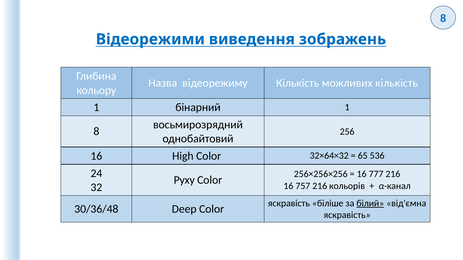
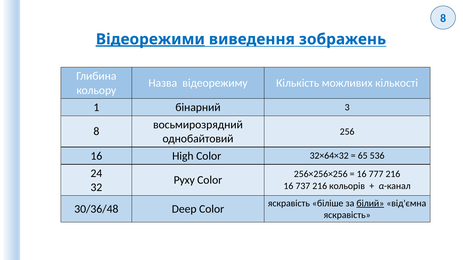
Відеорежими underline: none -> present
можливих кількість: кількість -> кількості
бінарний 1: 1 -> 3
757: 757 -> 737
